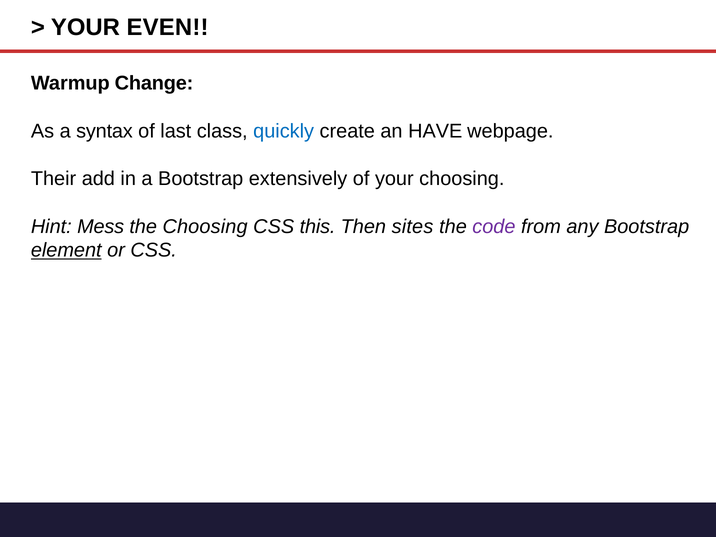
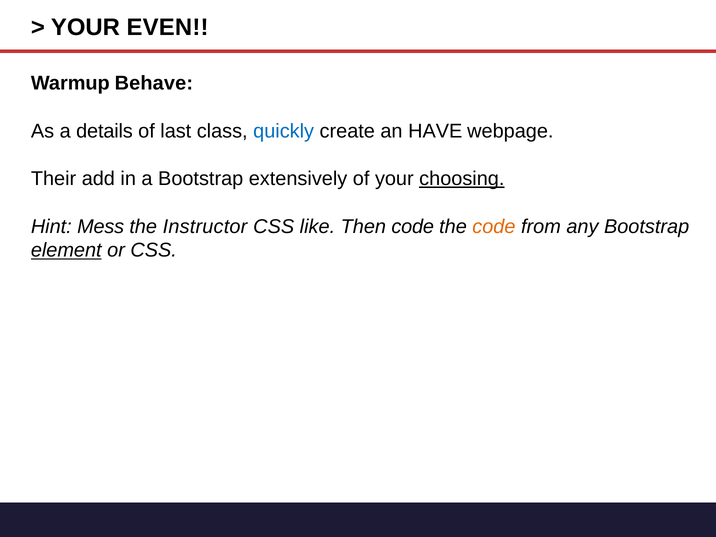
Change: Change -> Behave
syntax: syntax -> details
choosing at (462, 179) underline: none -> present
the Choosing: Choosing -> Instructor
this: this -> like
Then sites: sites -> code
code at (494, 226) colour: purple -> orange
